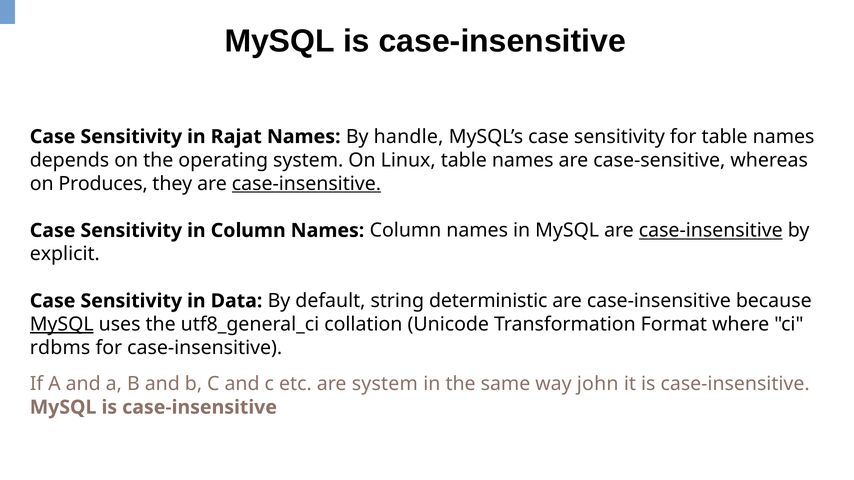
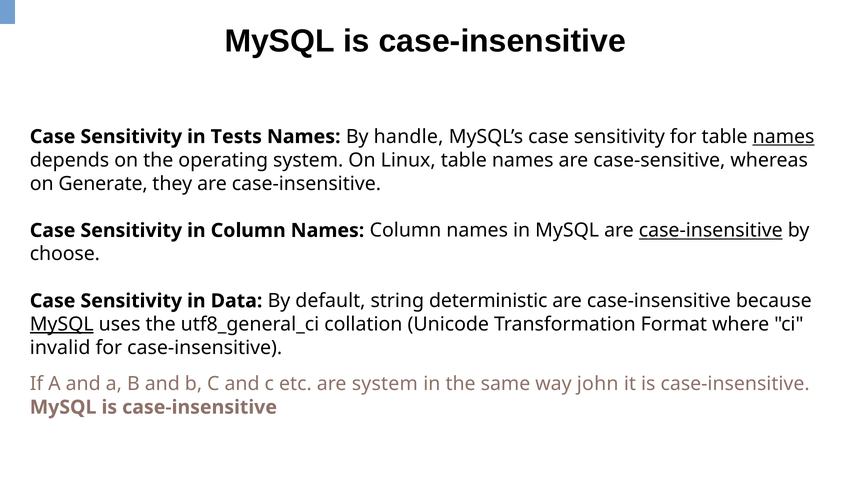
Rajat: Rajat -> Tests
names at (784, 137) underline: none -> present
Produces: Produces -> Generate
case-insensitive at (306, 184) underline: present -> none
explicit: explicit -> choose
rdbms: rdbms -> invalid
